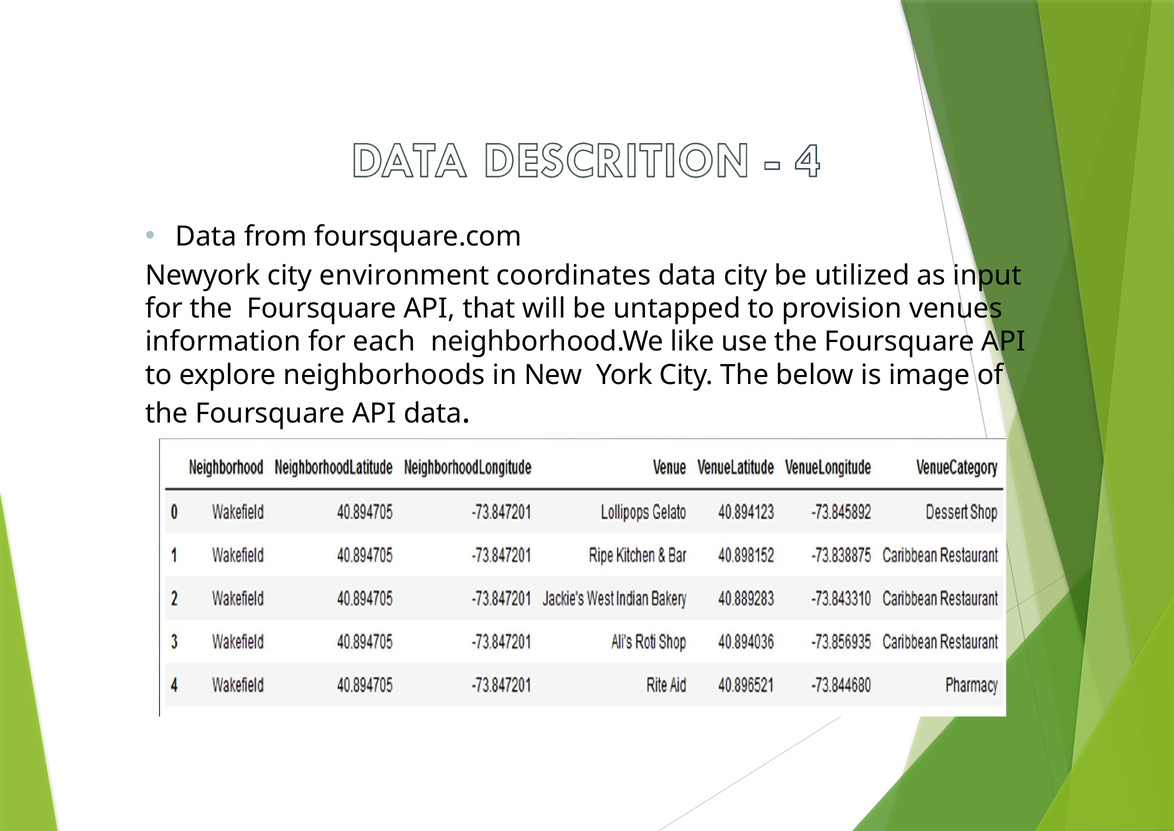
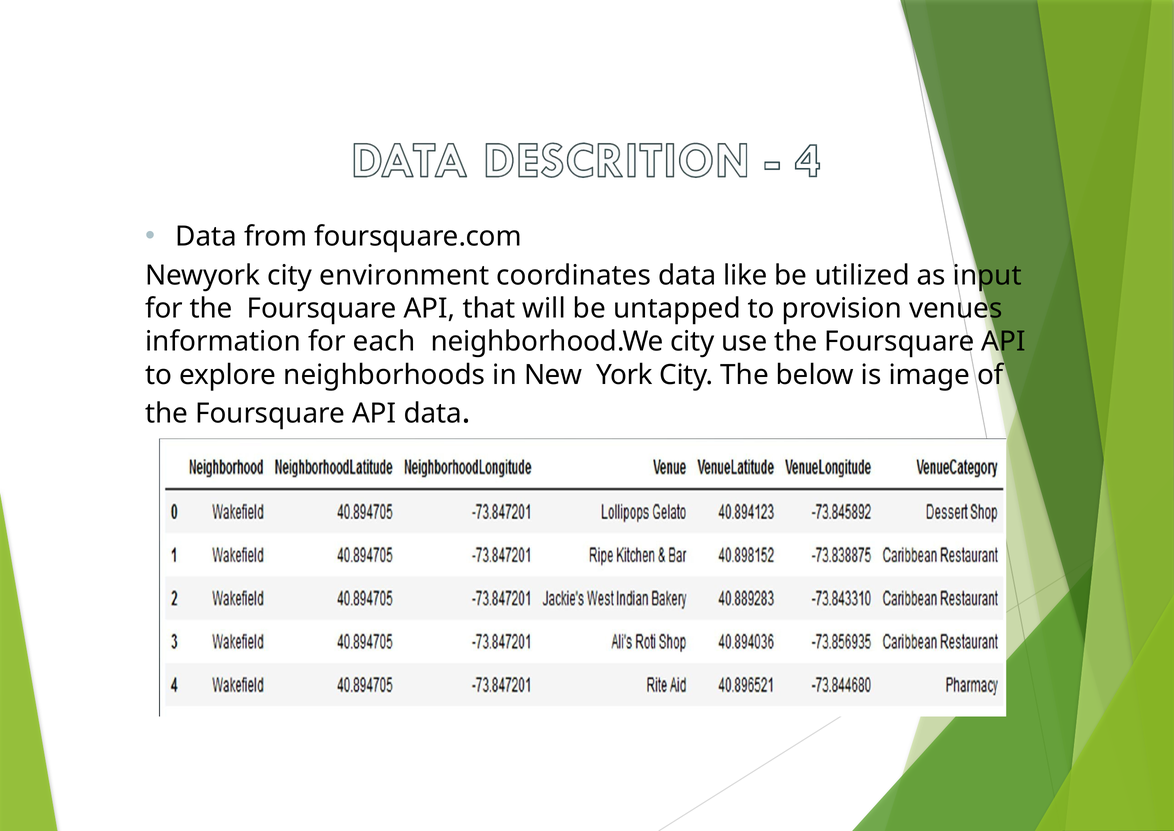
data city: city -> like
neighborhood.We like: like -> city
